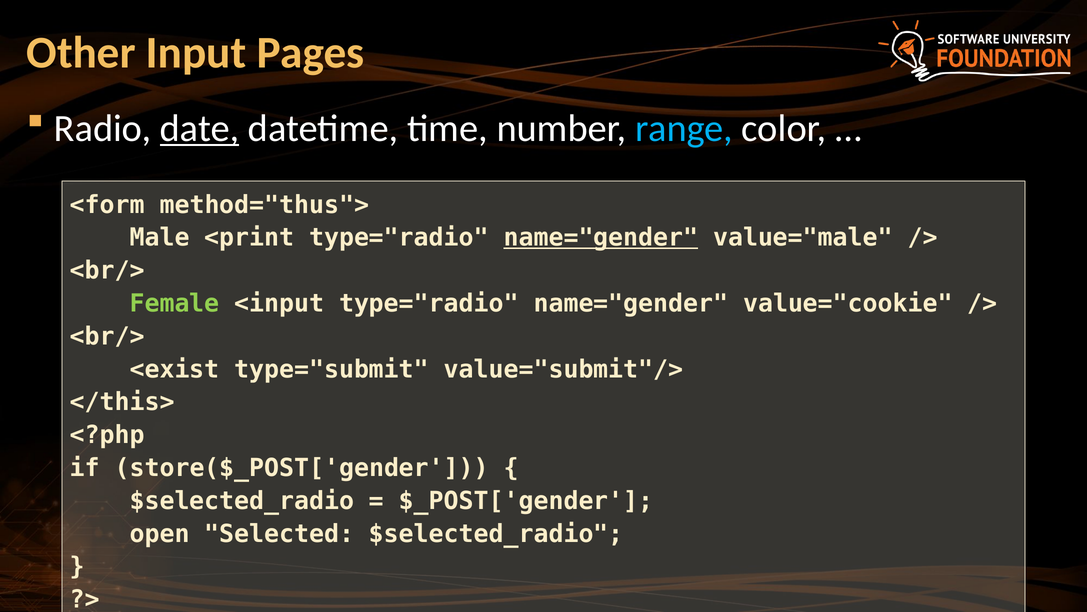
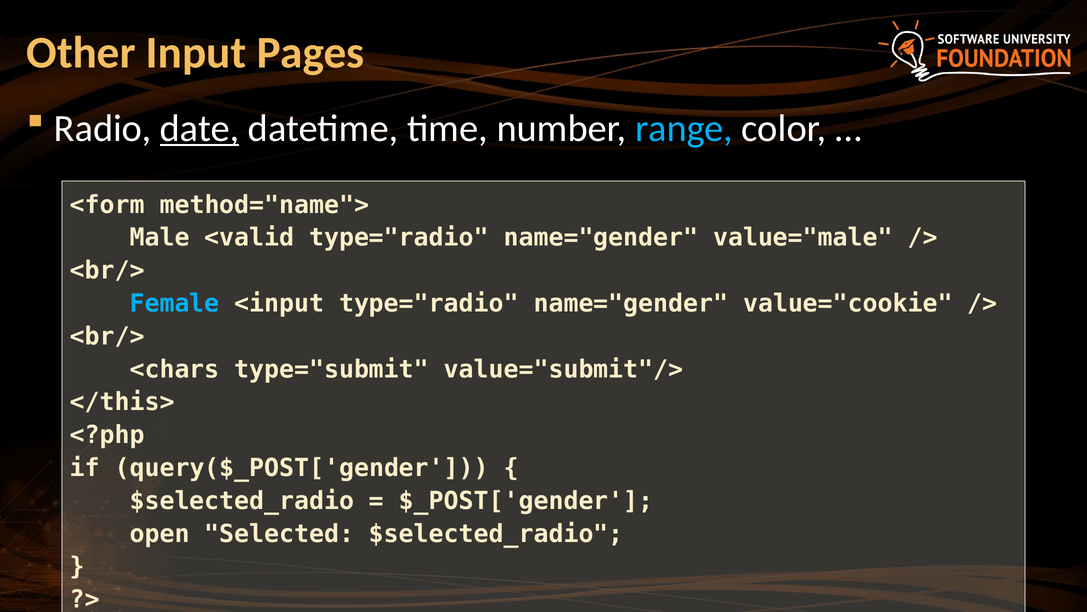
method="thus">: method="thus"> -> method="name">
<print: <print -> <valid
name="gender at (601, 238) underline: present -> none
Female colour: light green -> light blue
<exist: <exist -> <chars
store($_POST['gender: store($_POST['gender -> query($_POST['gender
